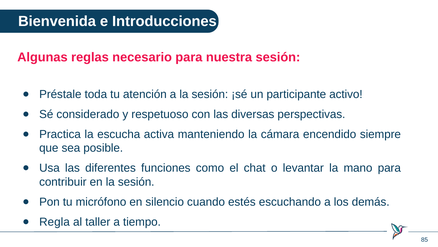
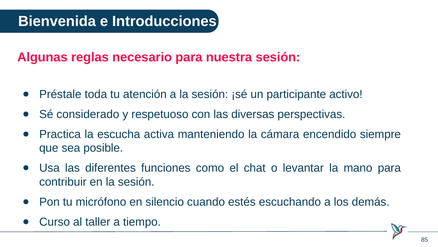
Regla: Regla -> Curso
